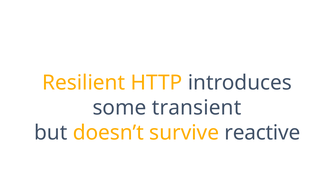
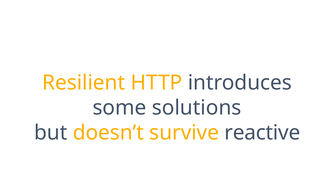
transient: transient -> solutions
